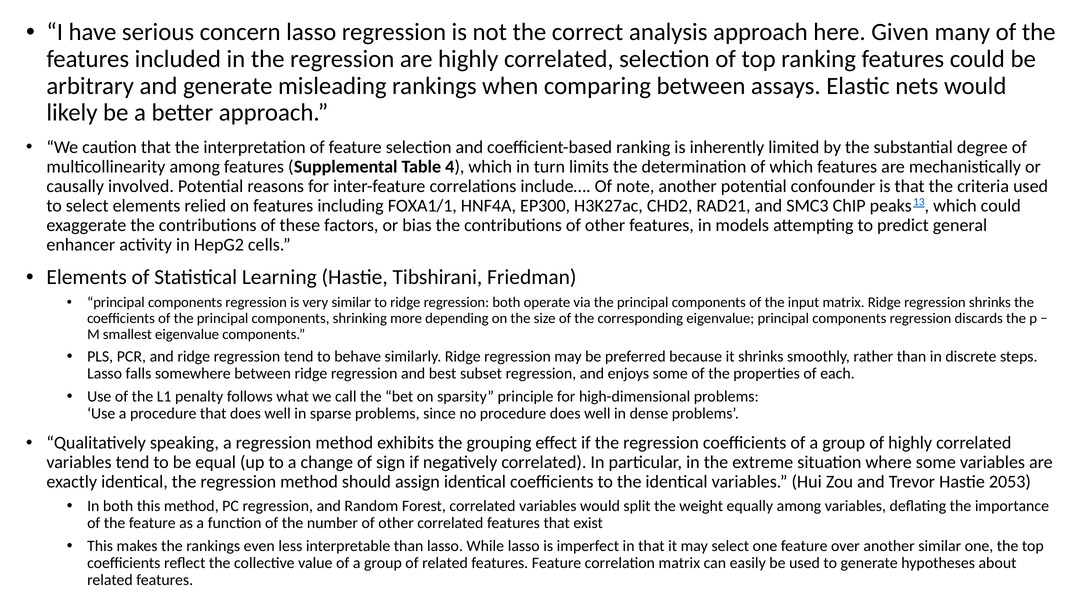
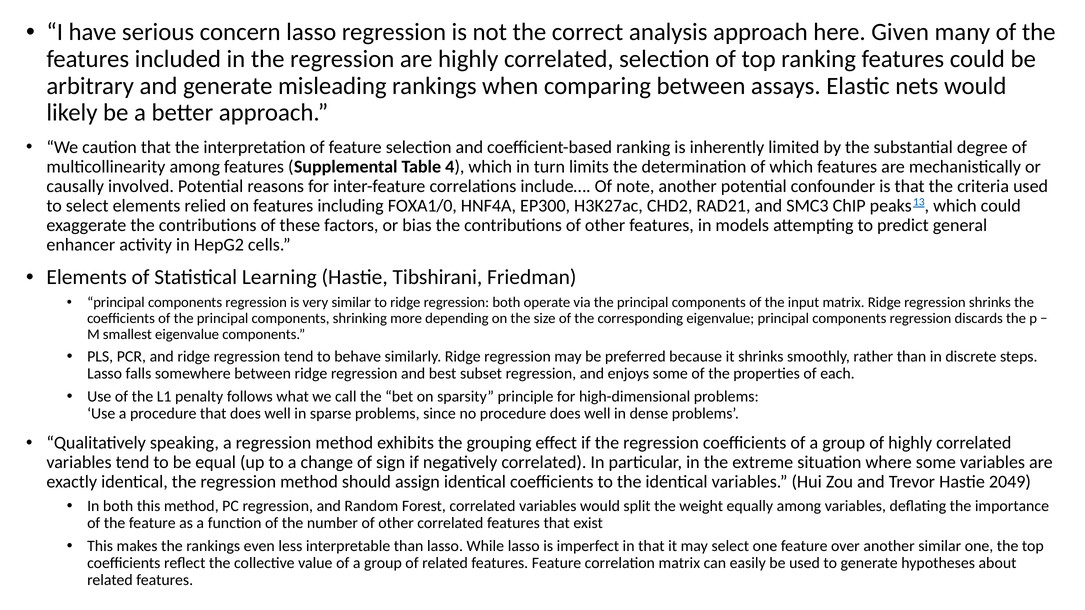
FOXA1/1: FOXA1/1 -> FOXA1/0
2053: 2053 -> 2049
